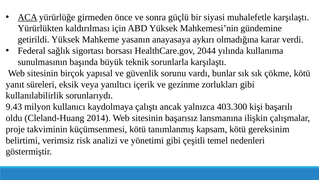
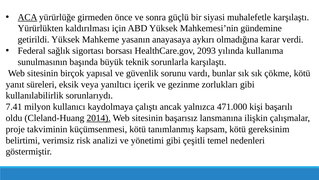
2044: 2044 -> 2093
9.43: 9.43 -> 7.41
403.300: 403.300 -> 471.000
2014 underline: none -> present
